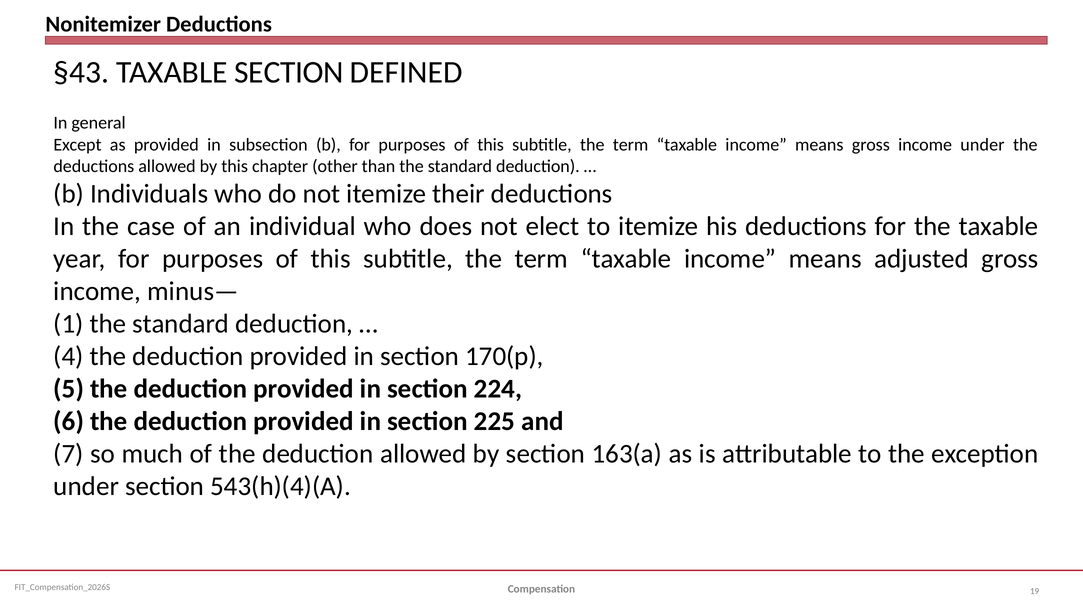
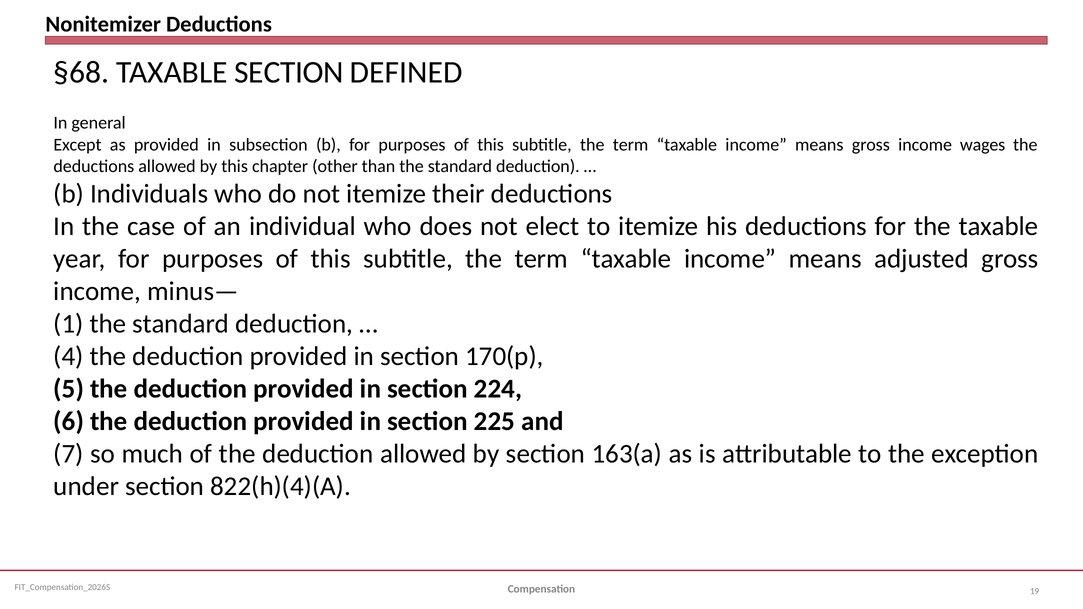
§43: §43 -> §68
income under: under -> wages
543(h)(4)(A: 543(h)(4)(A -> 822(h)(4)(A
